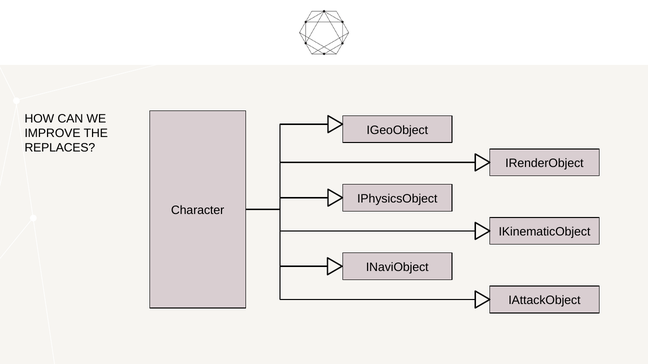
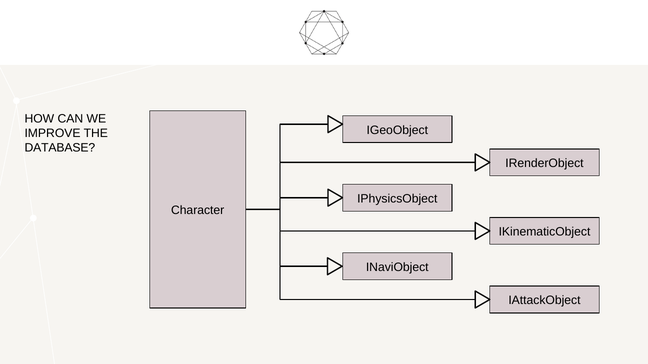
REPLACES: REPLACES -> DATABASE
